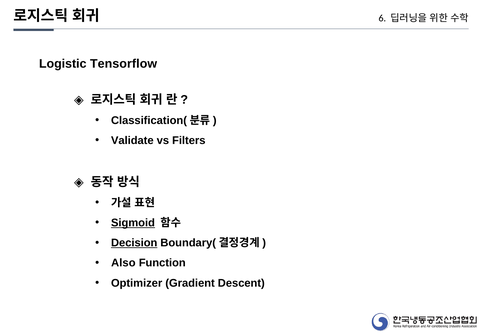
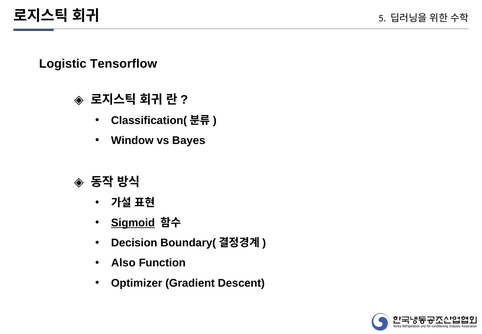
6: 6 -> 5
Validate: Validate -> Window
Filters: Filters -> Bayes
Decision underline: present -> none
